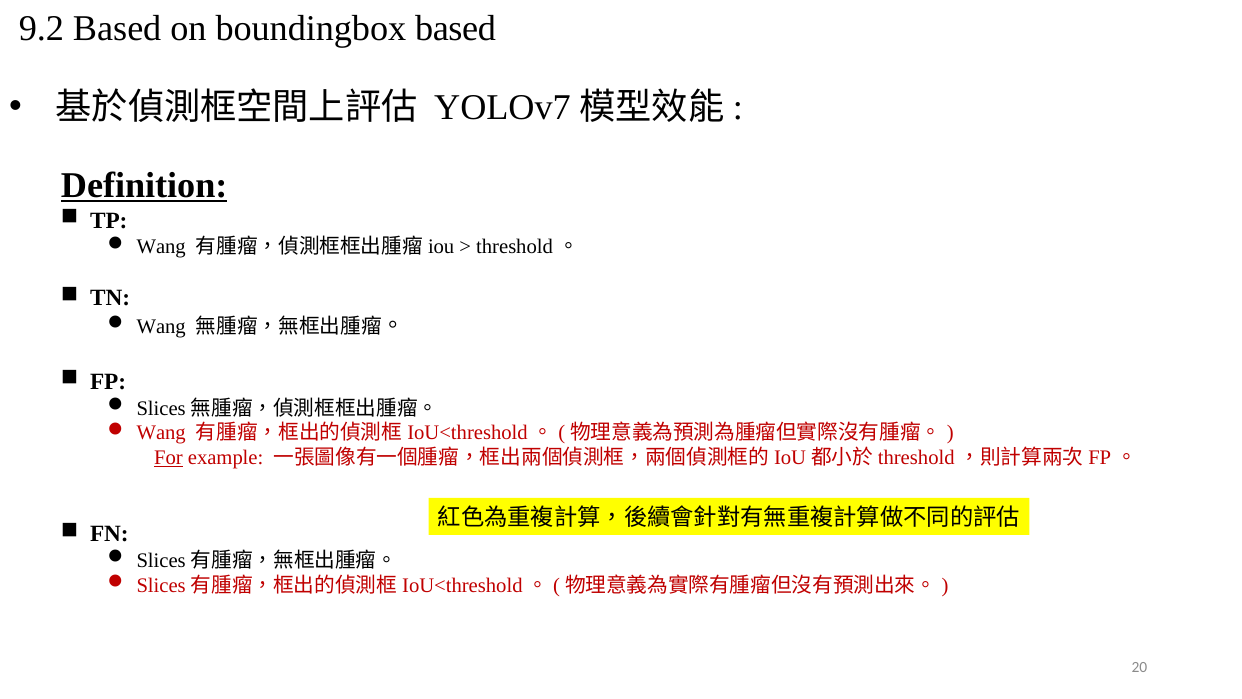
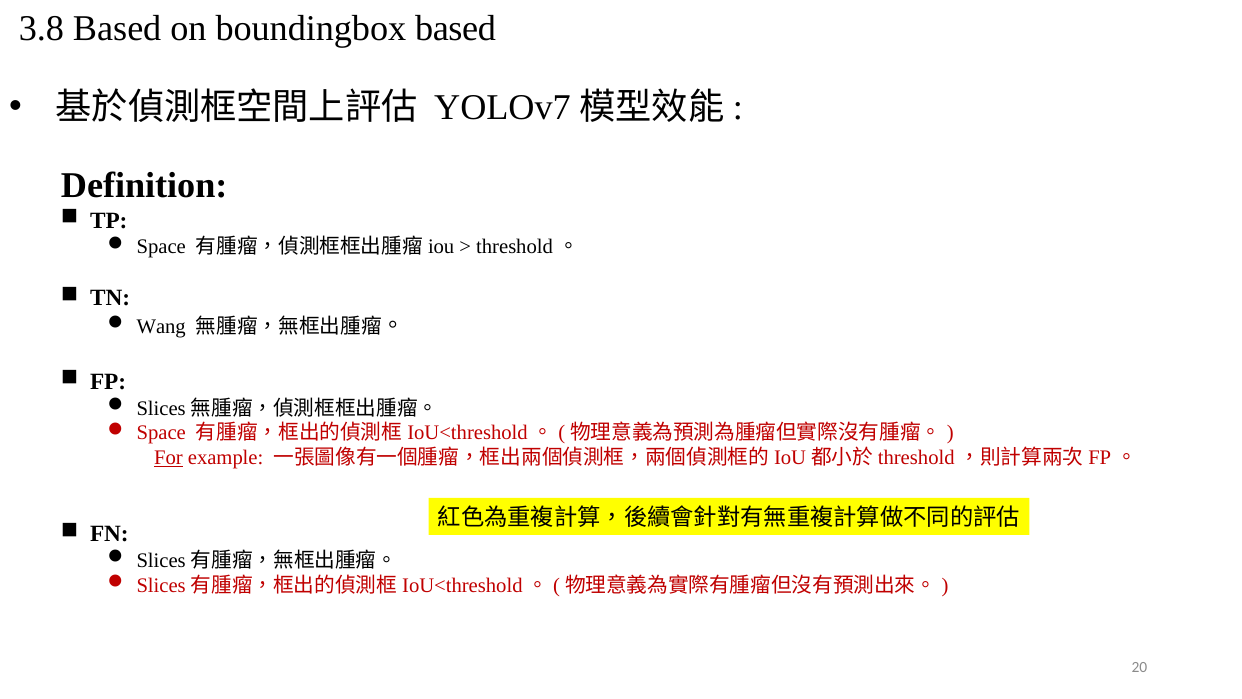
9.2: 9.2 -> 3.8
Definition underline: present -> none
Wang at (161, 247): Wang -> Space
Wang at (161, 433): Wang -> Space
